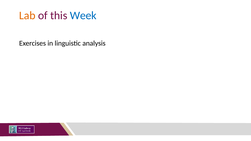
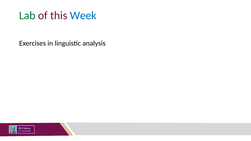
Lab colour: orange -> green
